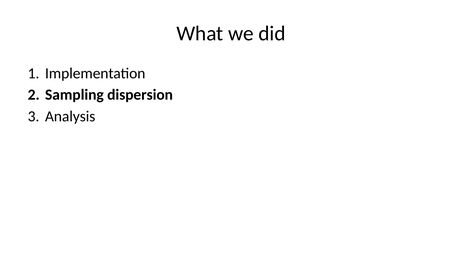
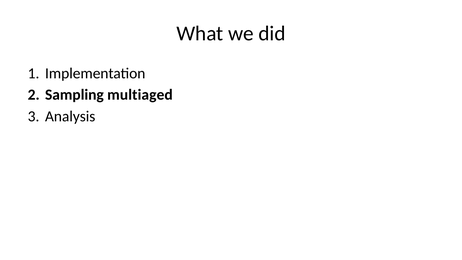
dispersion: dispersion -> multiaged
